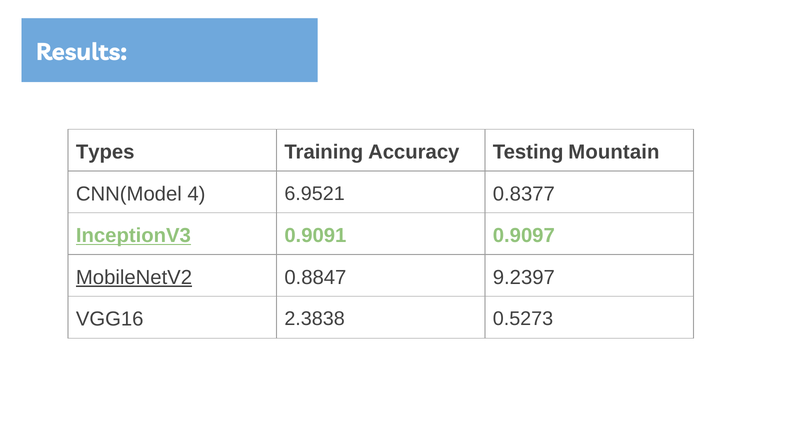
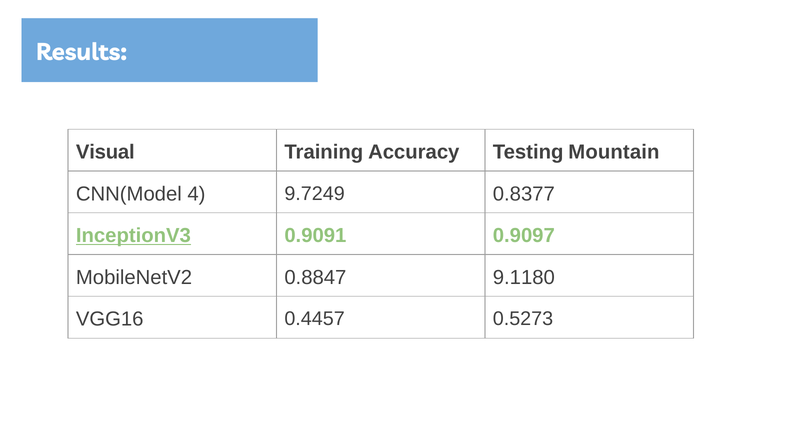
Types: Types -> Visual
6.9521: 6.9521 -> 9.7249
MobileNetV2 underline: present -> none
9.2397: 9.2397 -> 9.1180
2.3838: 2.3838 -> 0.4457
